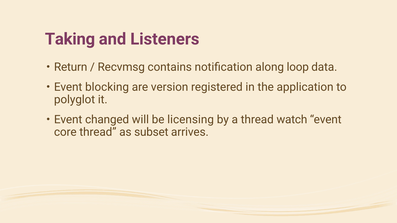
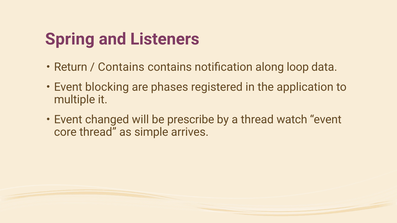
Taking: Taking -> Spring
Recvmsg at (121, 67): Recvmsg -> Contains
version: version -> phases
polyglot: polyglot -> multiple
licensing: licensing -> prescribe
subset: subset -> simple
